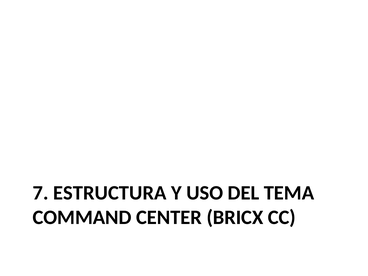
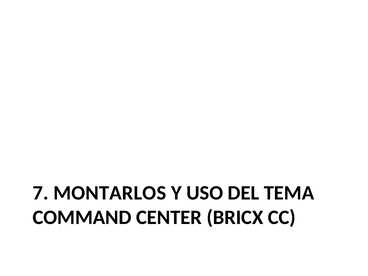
ESTRUCTURA: ESTRUCTURA -> MONTARLOS
